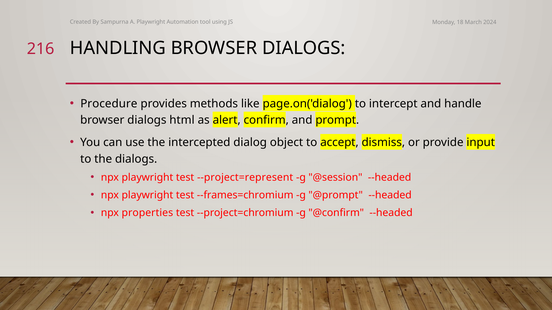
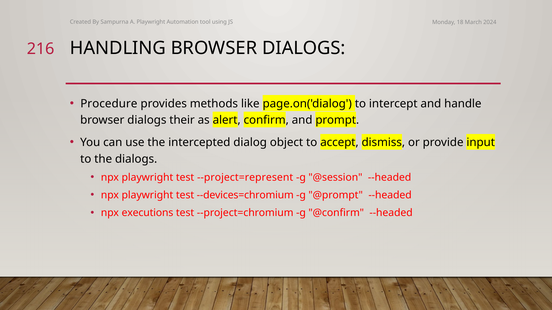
html: html -> their
--frames=chromium: --frames=chromium -> --devices=chromium
properties: properties -> executions
